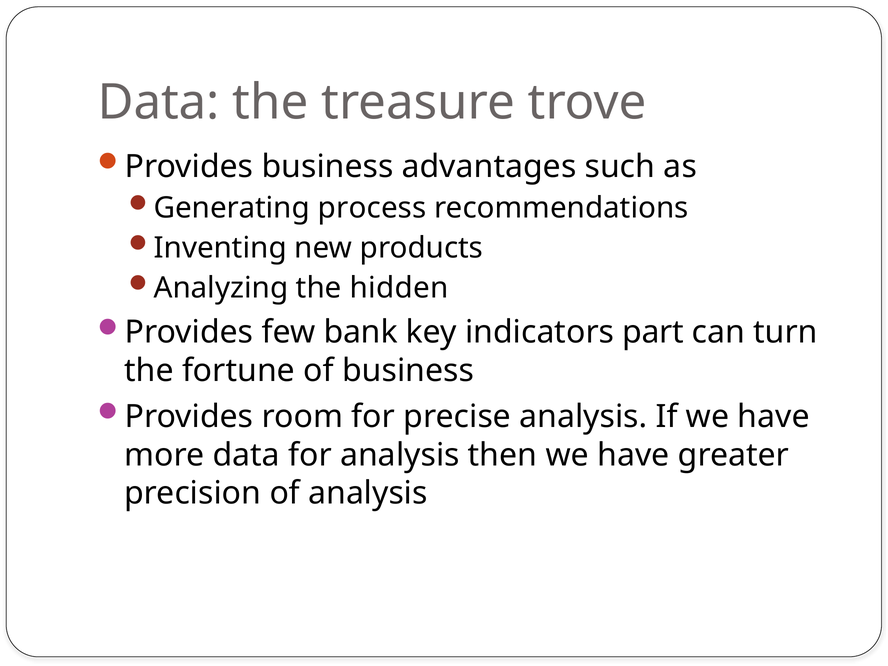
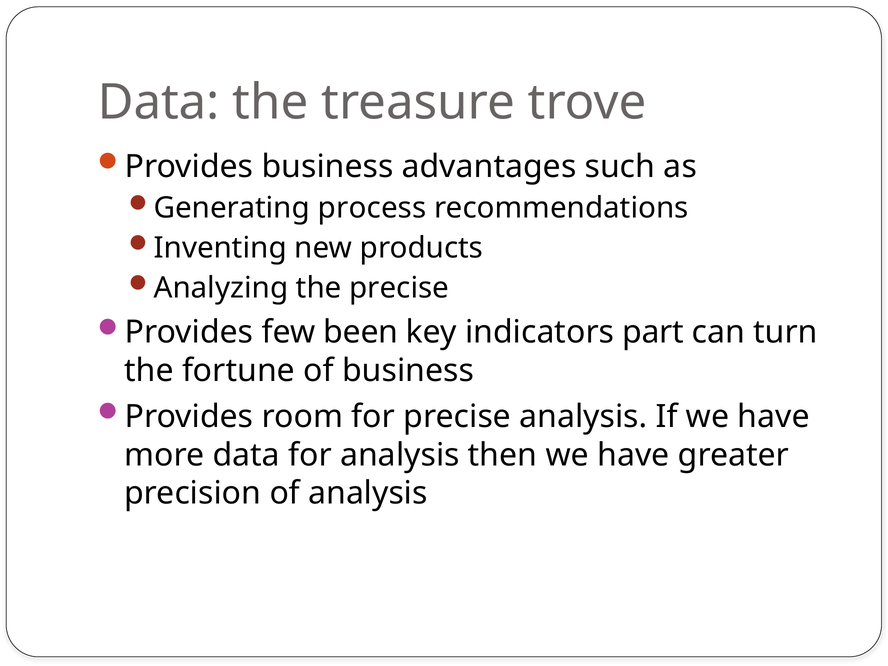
the hidden: hidden -> precise
bank: bank -> been
